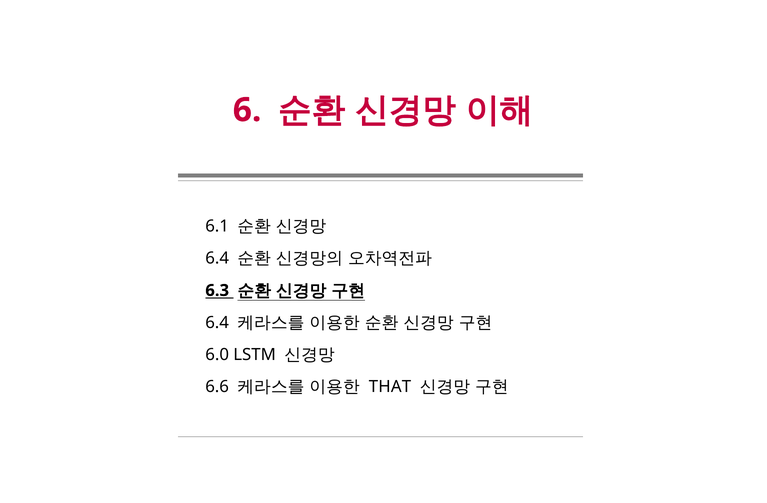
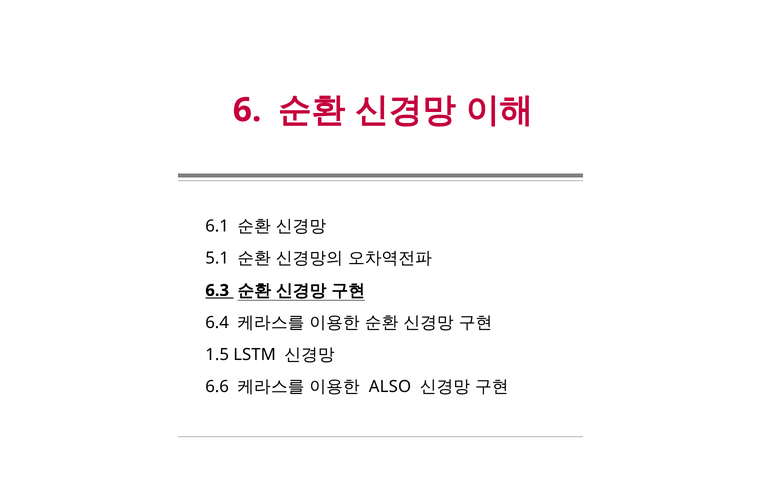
6.4 at (217, 259): 6.4 -> 5.1
6.0: 6.0 -> 1.5
THAT: THAT -> ALSO
